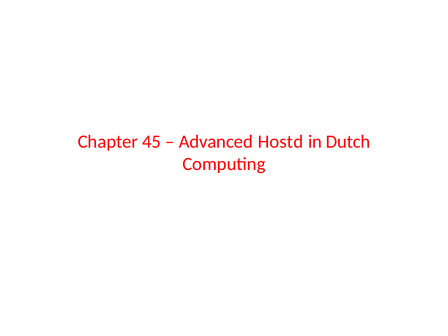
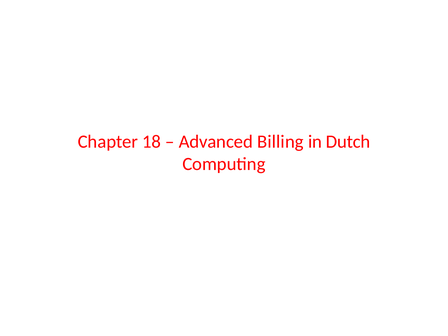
45: 45 -> 18
Hostd: Hostd -> Billing
